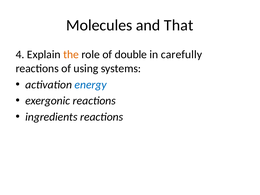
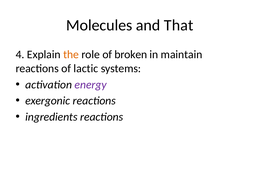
double: double -> broken
carefully: carefully -> maintain
using: using -> lactic
energy colour: blue -> purple
